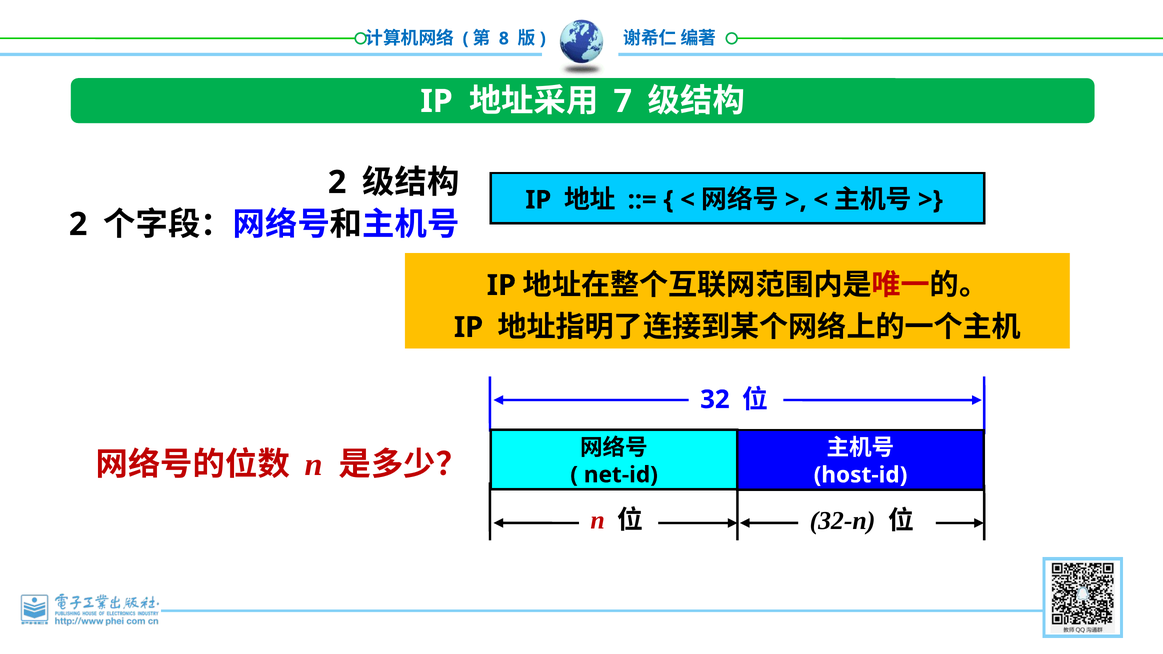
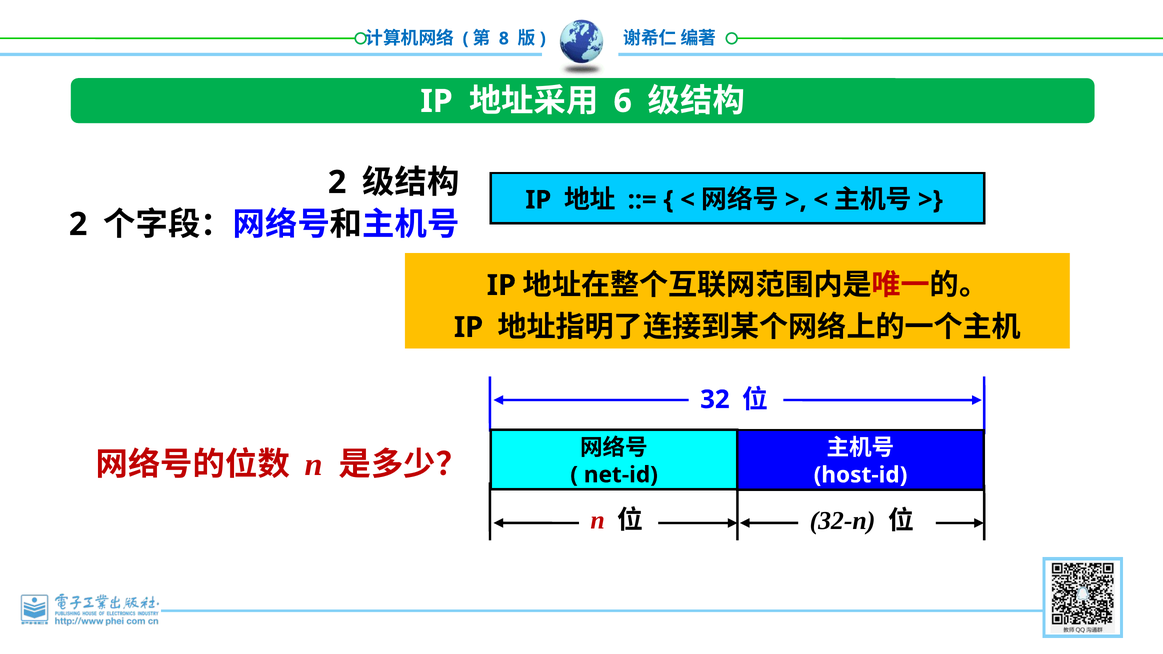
7: 7 -> 6
